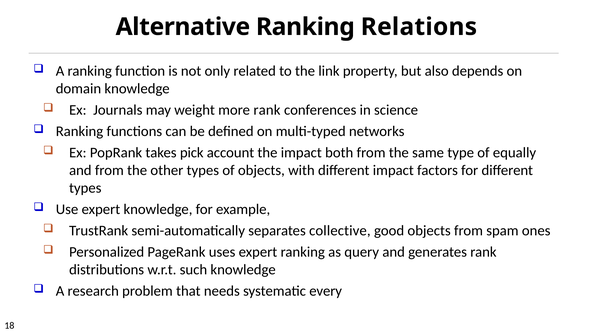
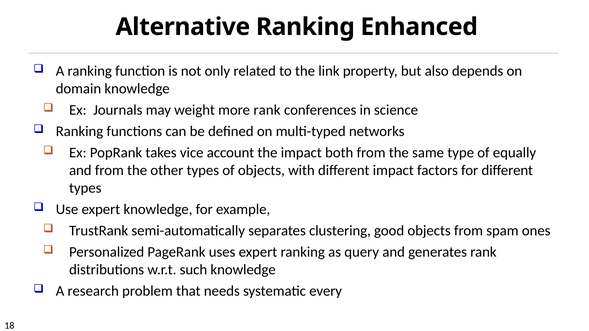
Relations: Relations -> Enhanced
pick: pick -> vice
collective: collective -> clustering
